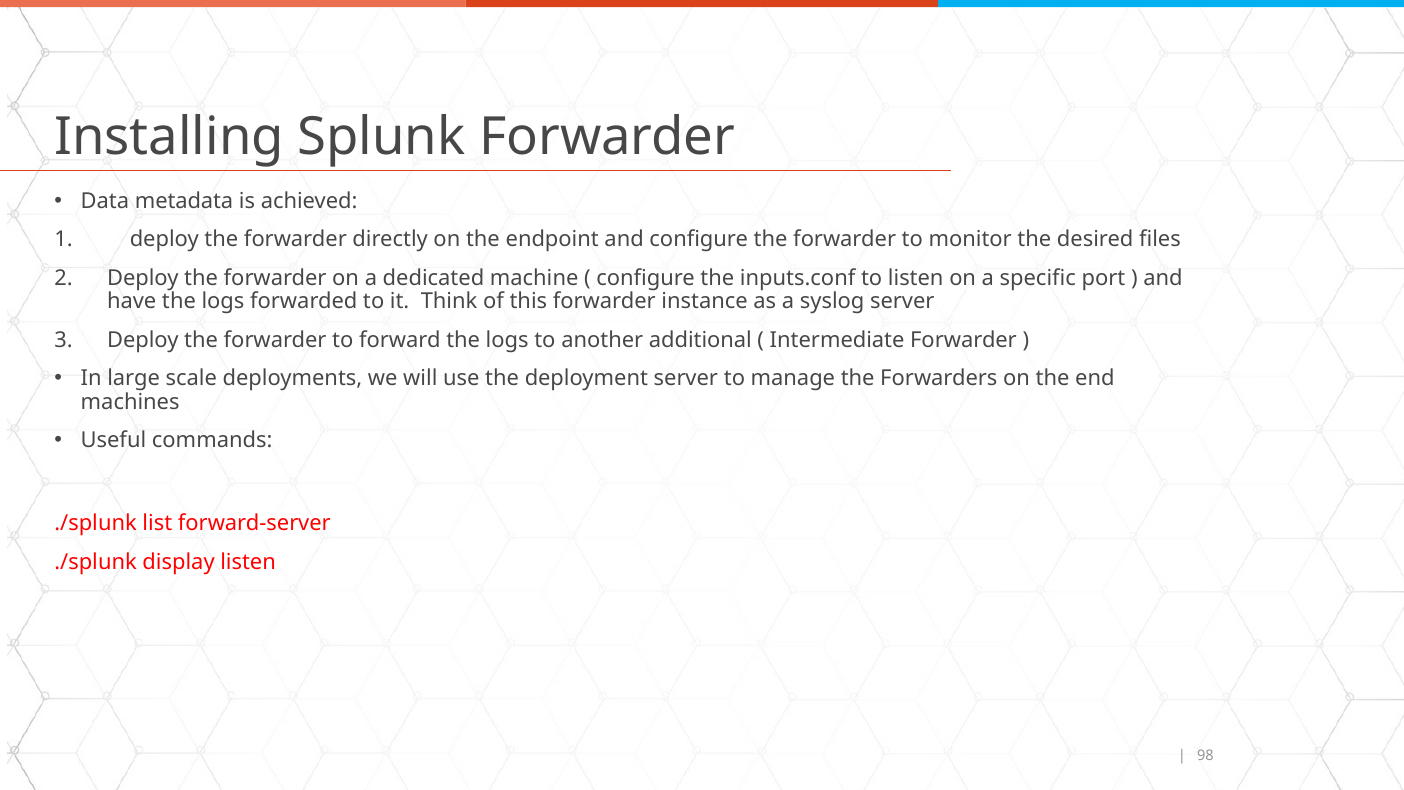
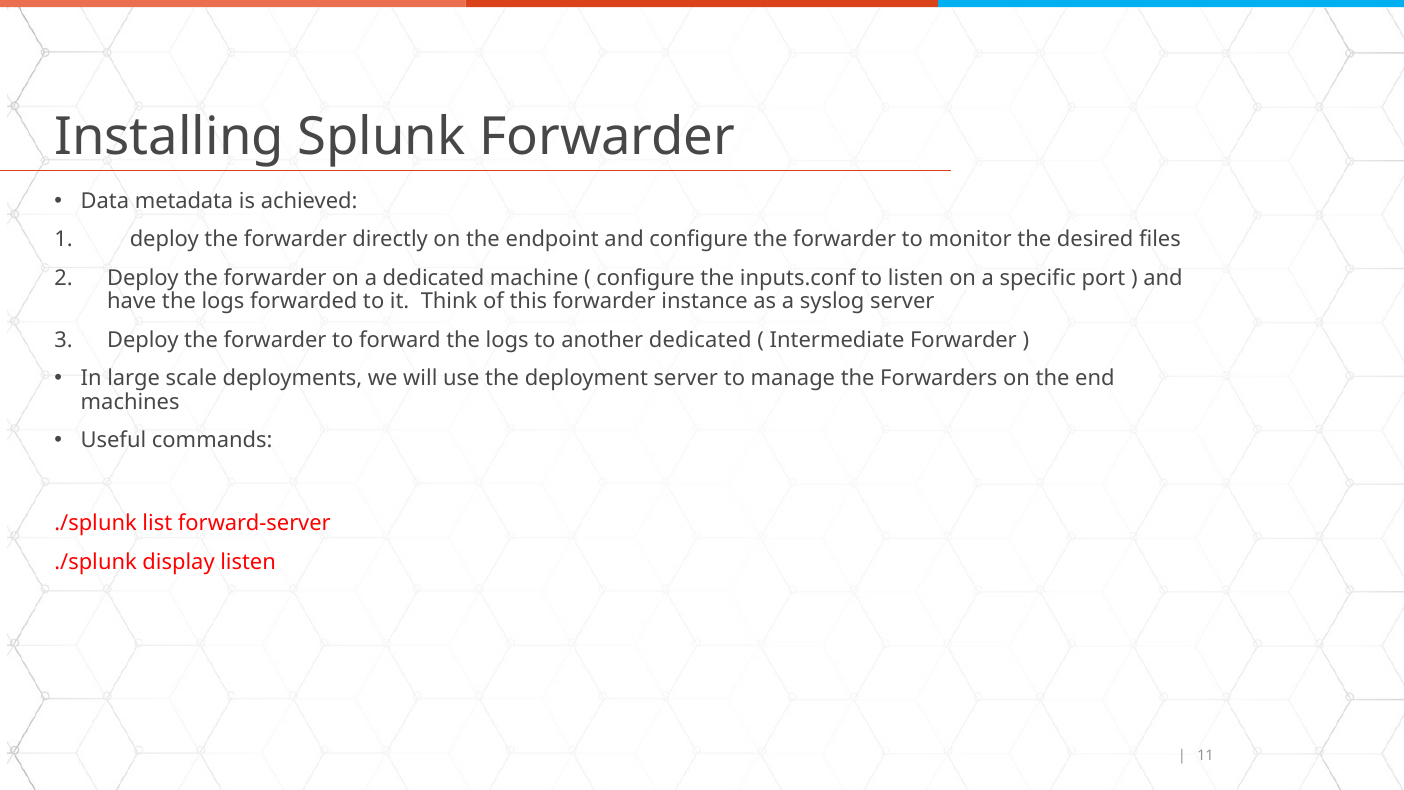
another additional: additional -> dedicated
98: 98 -> 11
